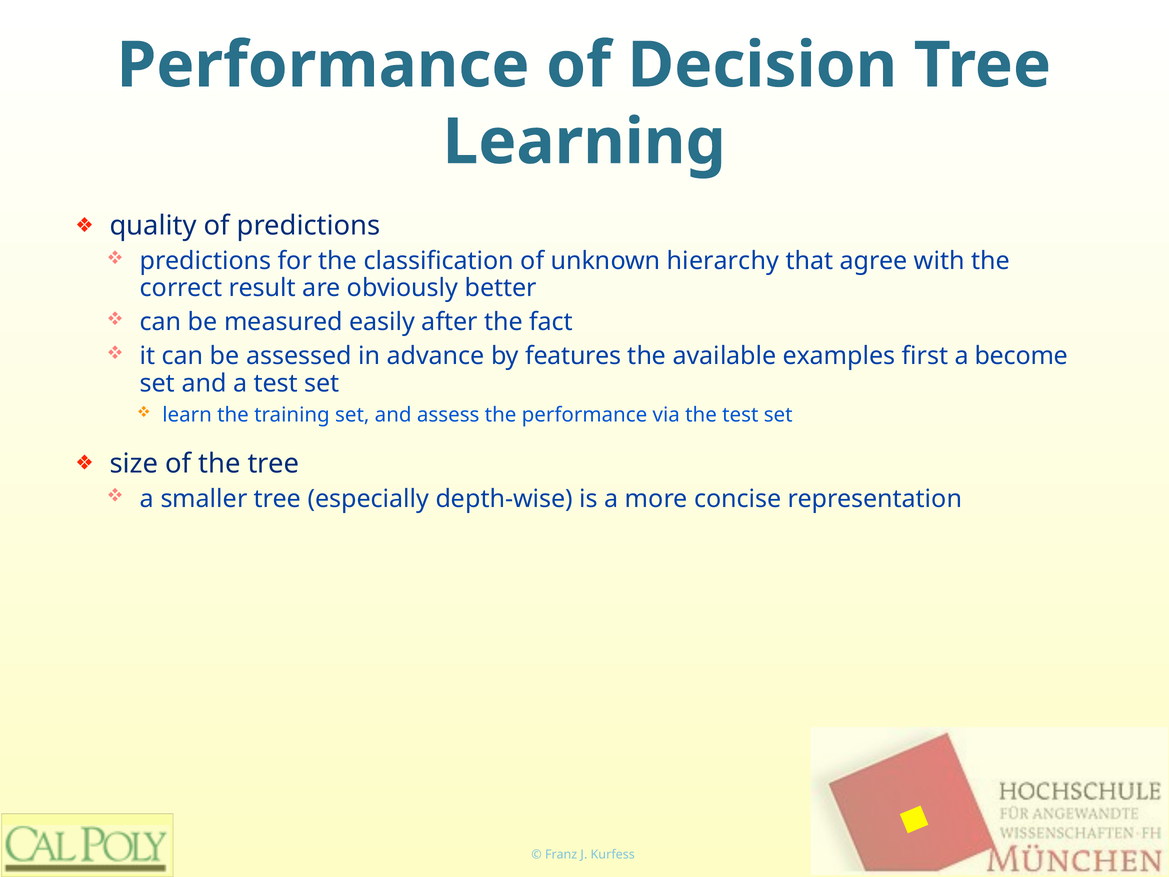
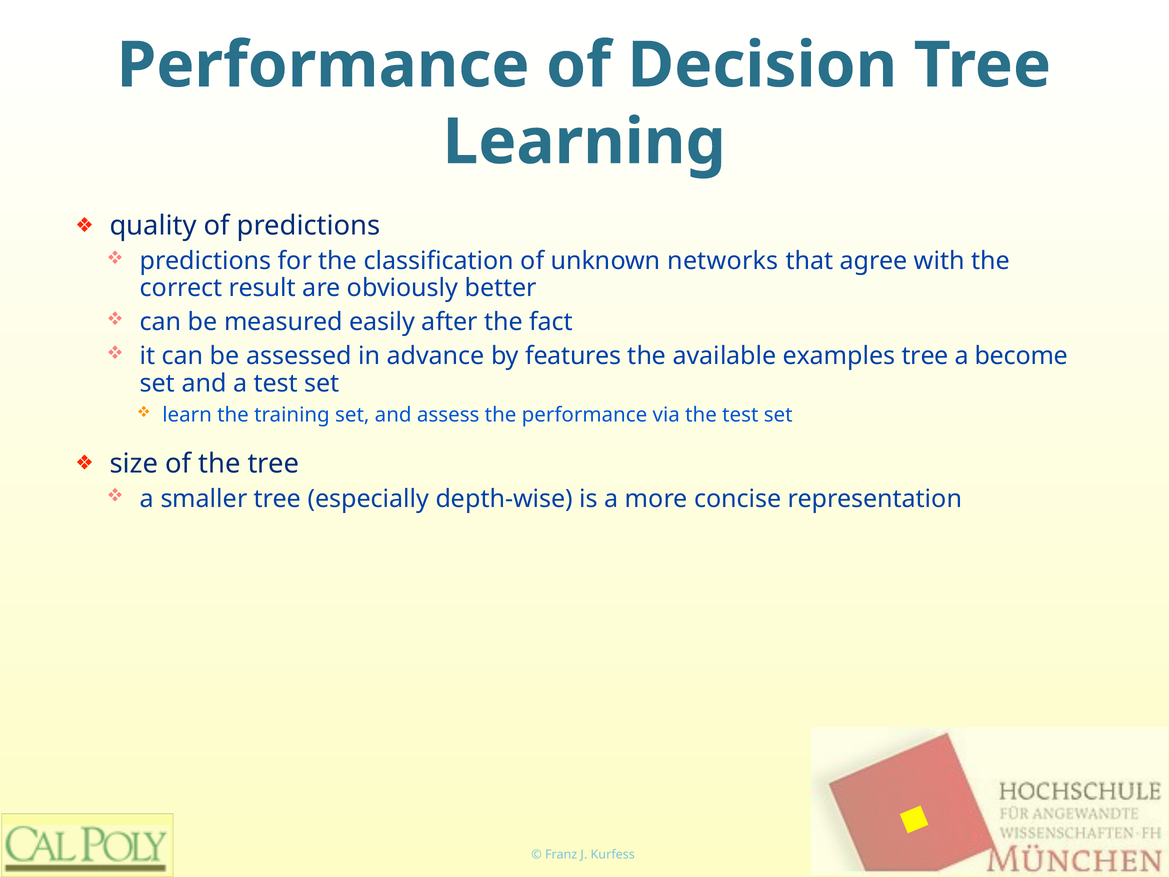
hierarchy: hierarchy -> networks
examples first: first -> tree
